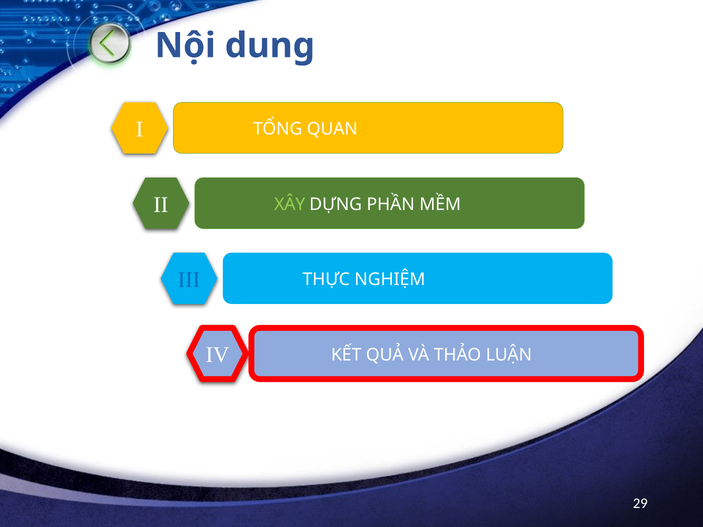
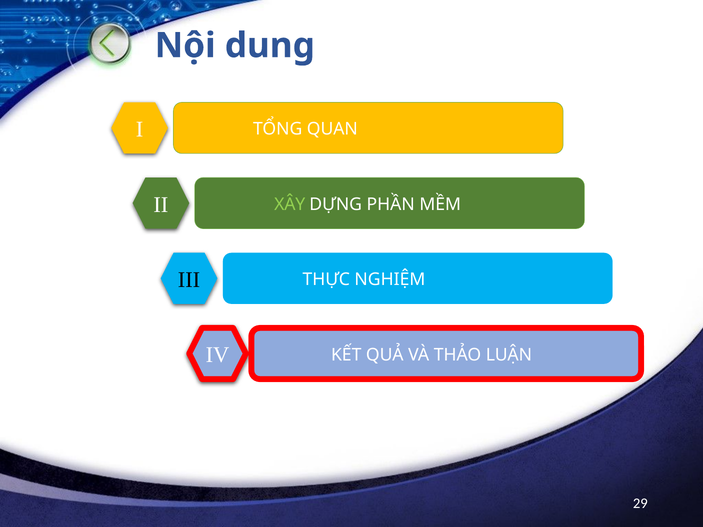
III colour: blue -> black
